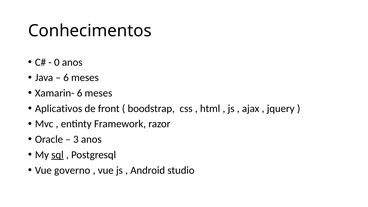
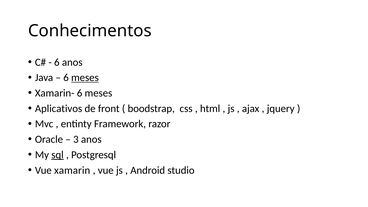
0 at (57, 62): 0 -> 6
meses at (85, 78) underline: none -> present
governo: governo -> xamarin
